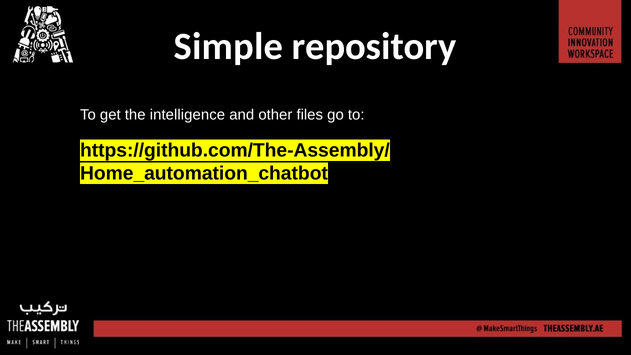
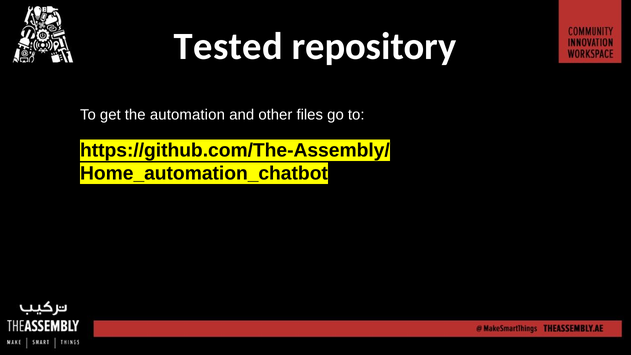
Simple: Simple -> Tested
intelligence: intelligence -> automation
